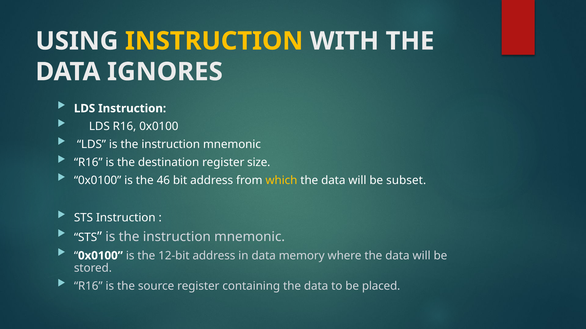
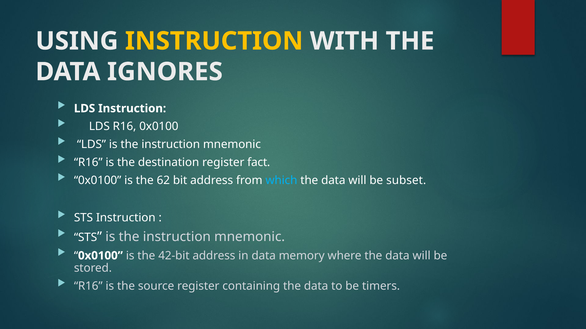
size: size -> fact
46: 46 -> 62
which colour: yellow -> light blue
12-bit: 12-bit -> 42-bit
placed: placed -> timers
